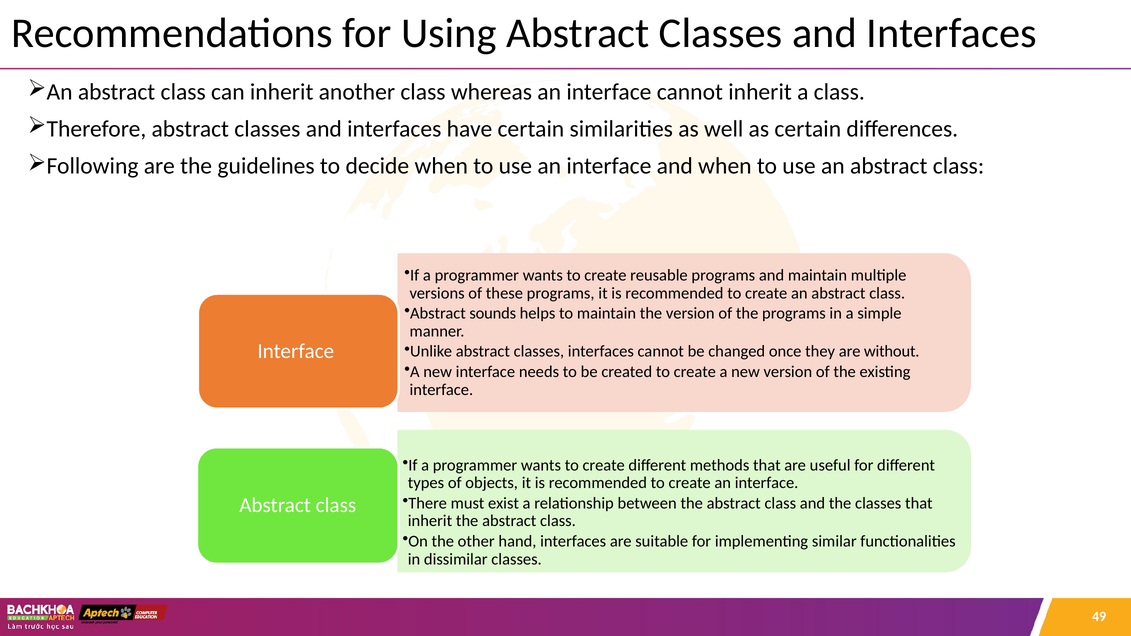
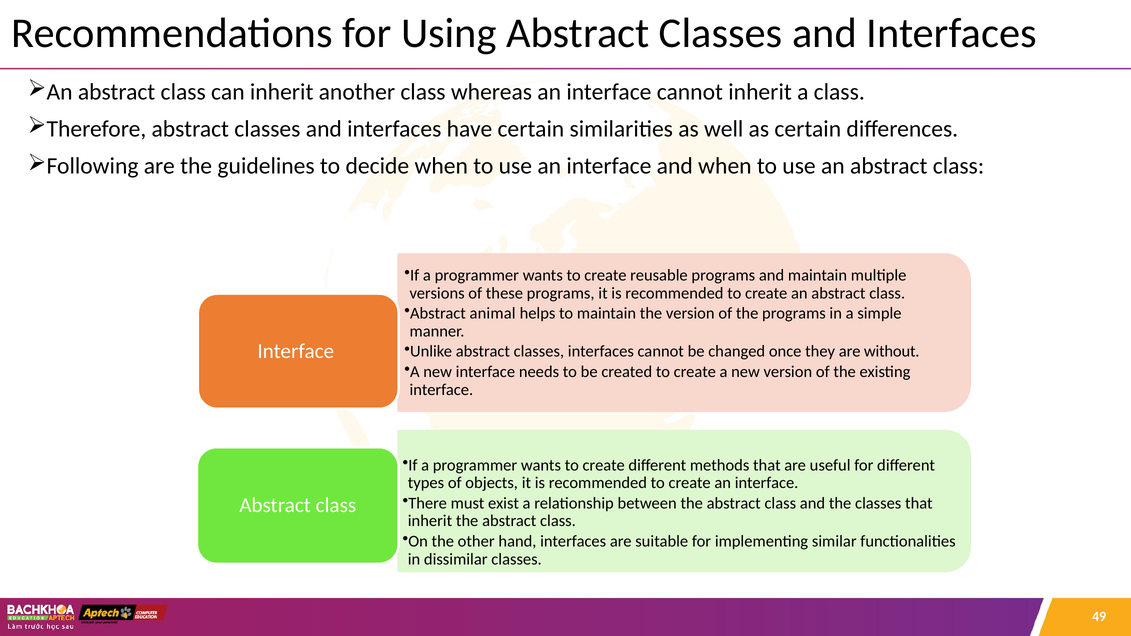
sounds: sounds -> animal
